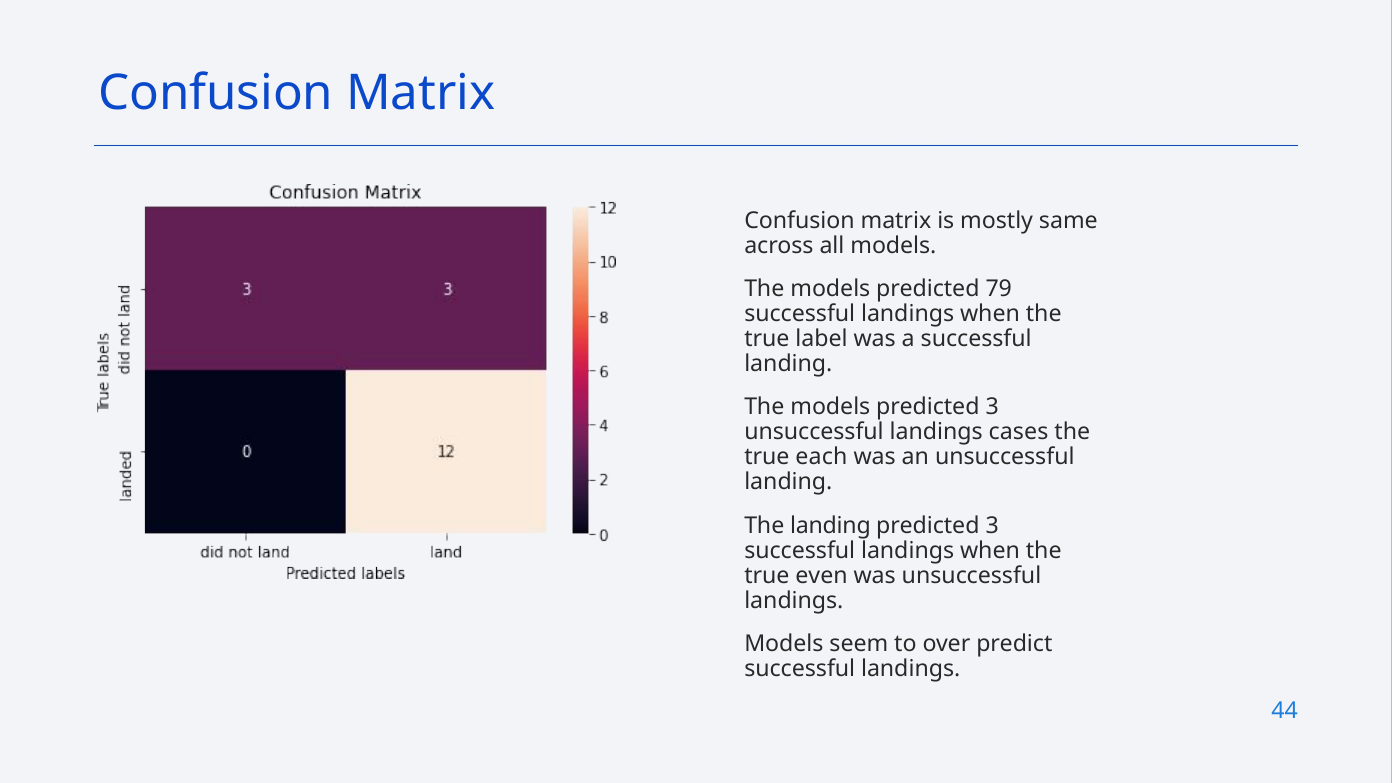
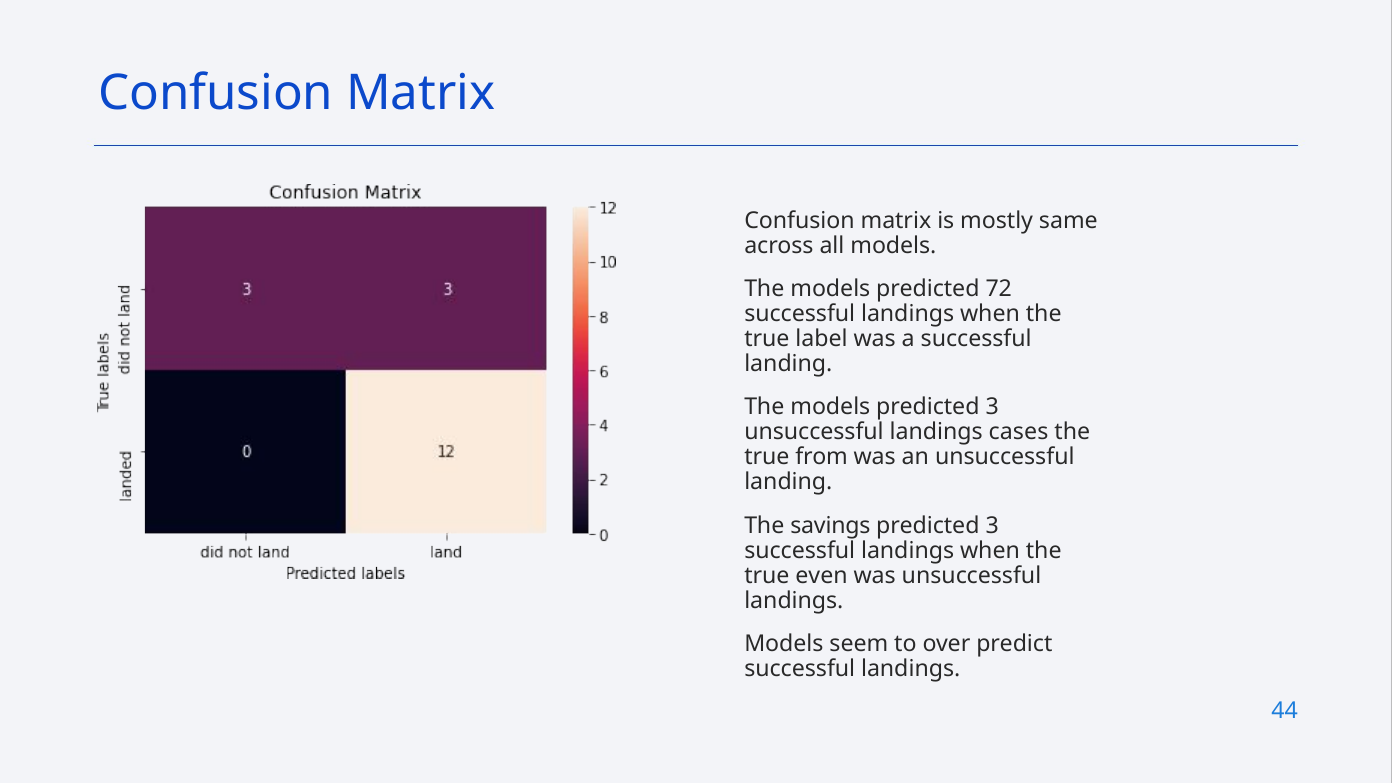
79: 79 -> 72
each: each -> from
The landing: landing -> savings
